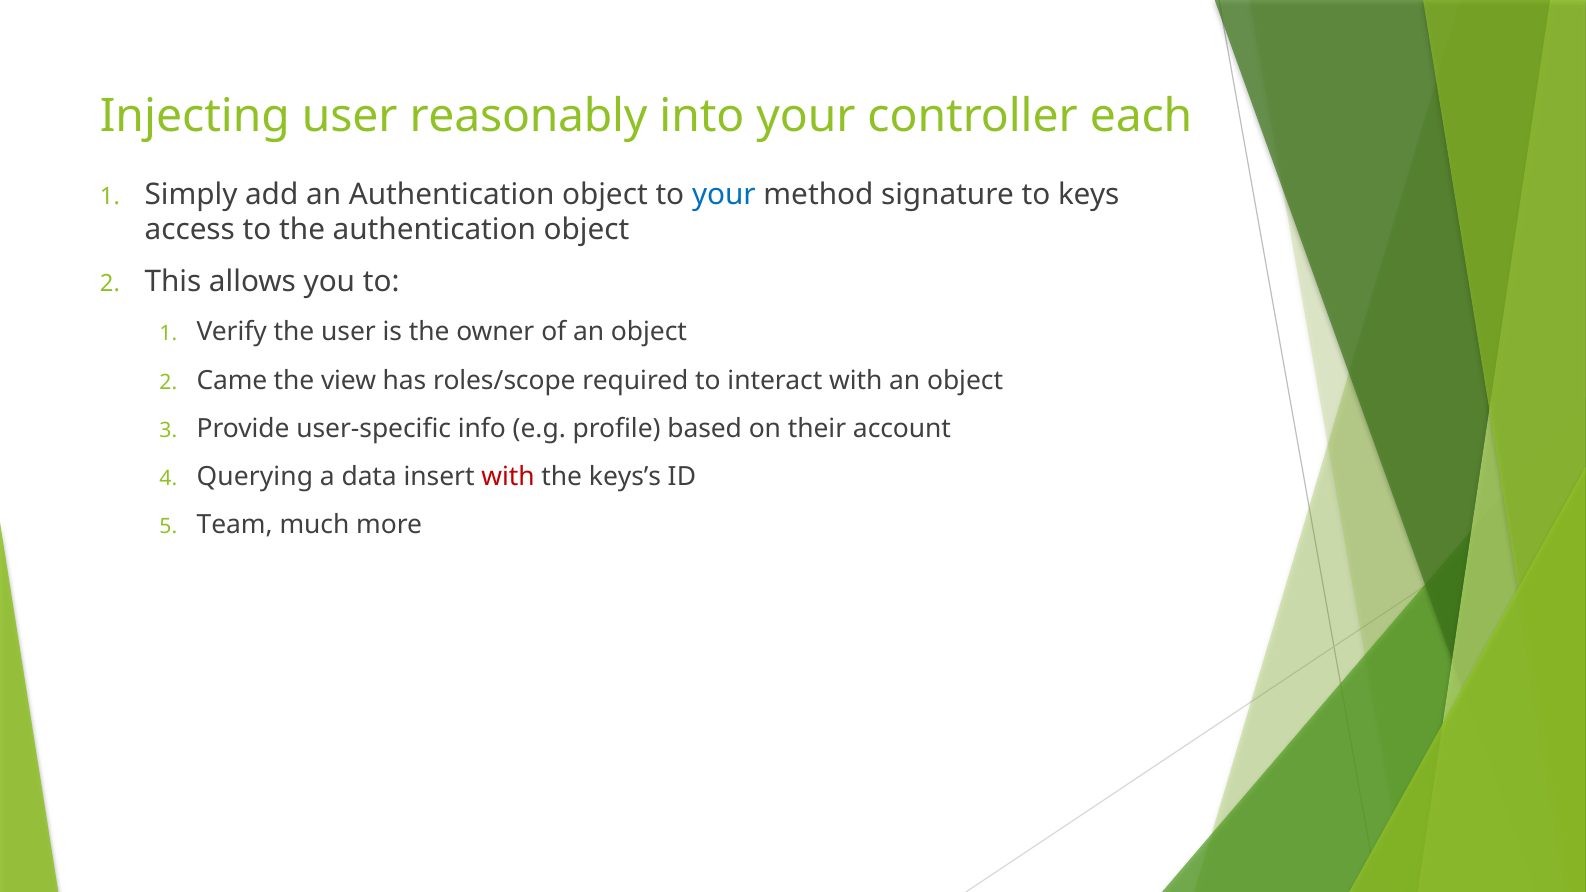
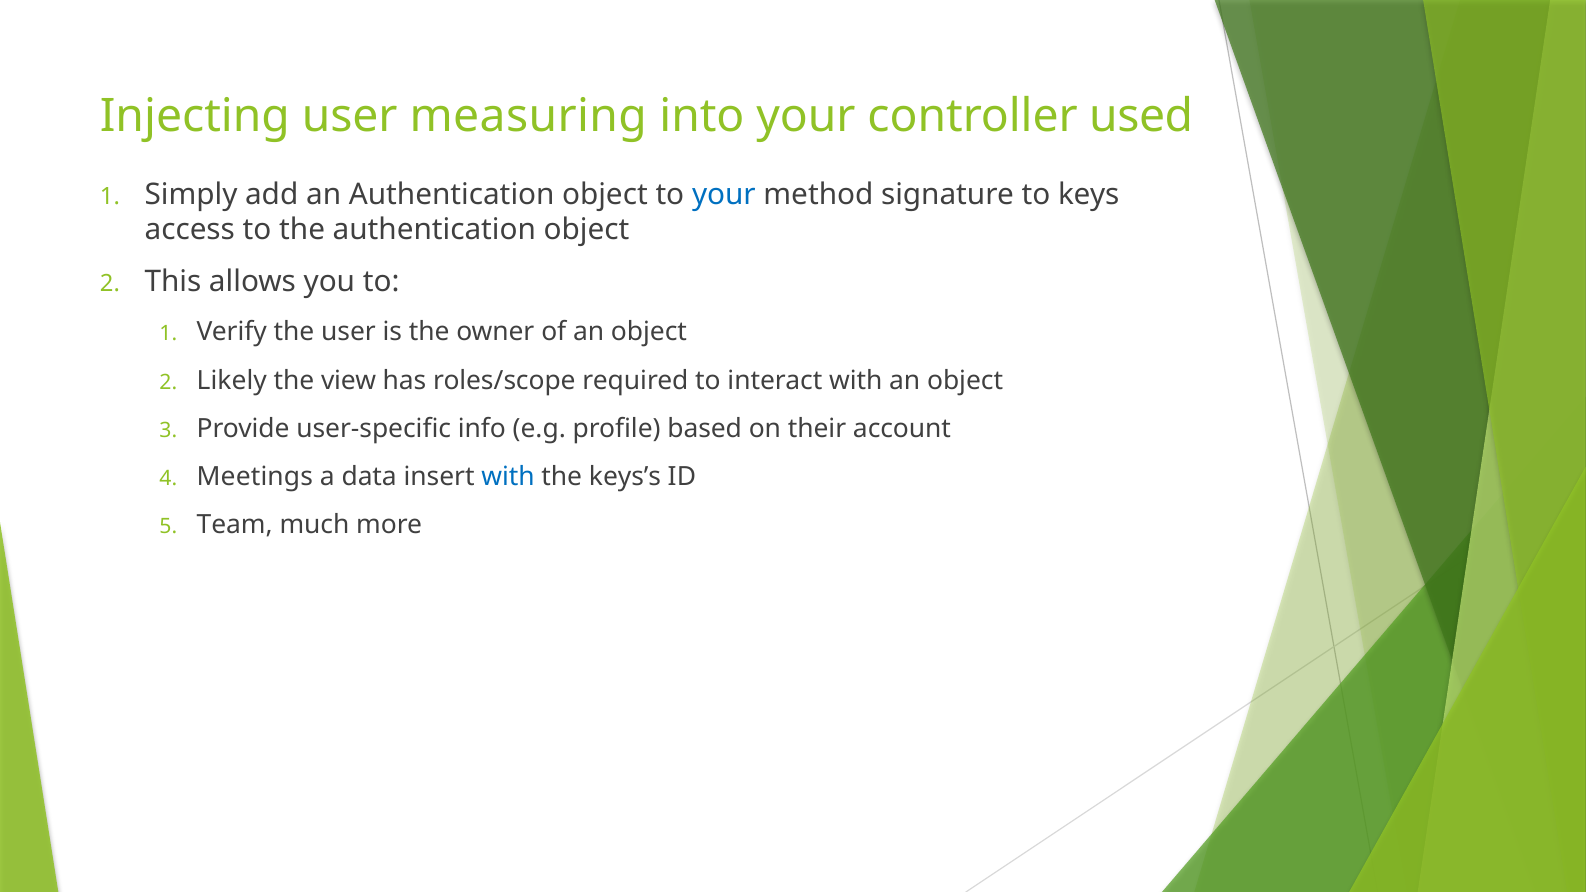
reasonably: reasonably -> measuring
each: each -> used
Came: Came -> Likely
Querying: Querying -> Meetings
with at (508, 477) colour: red -> blue
